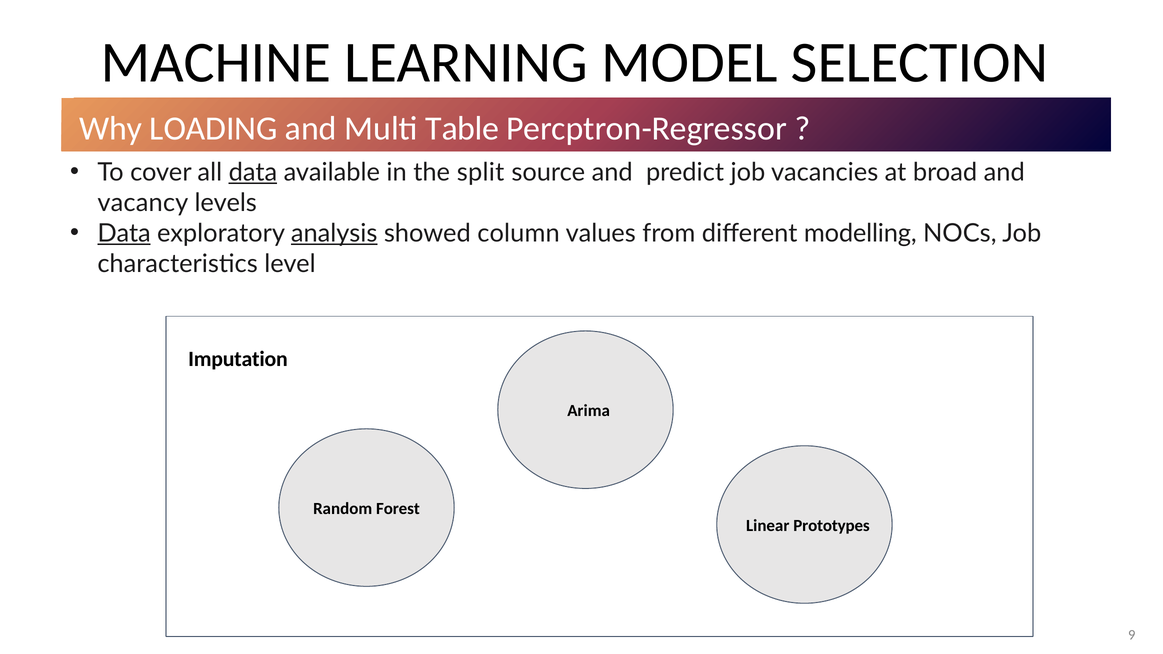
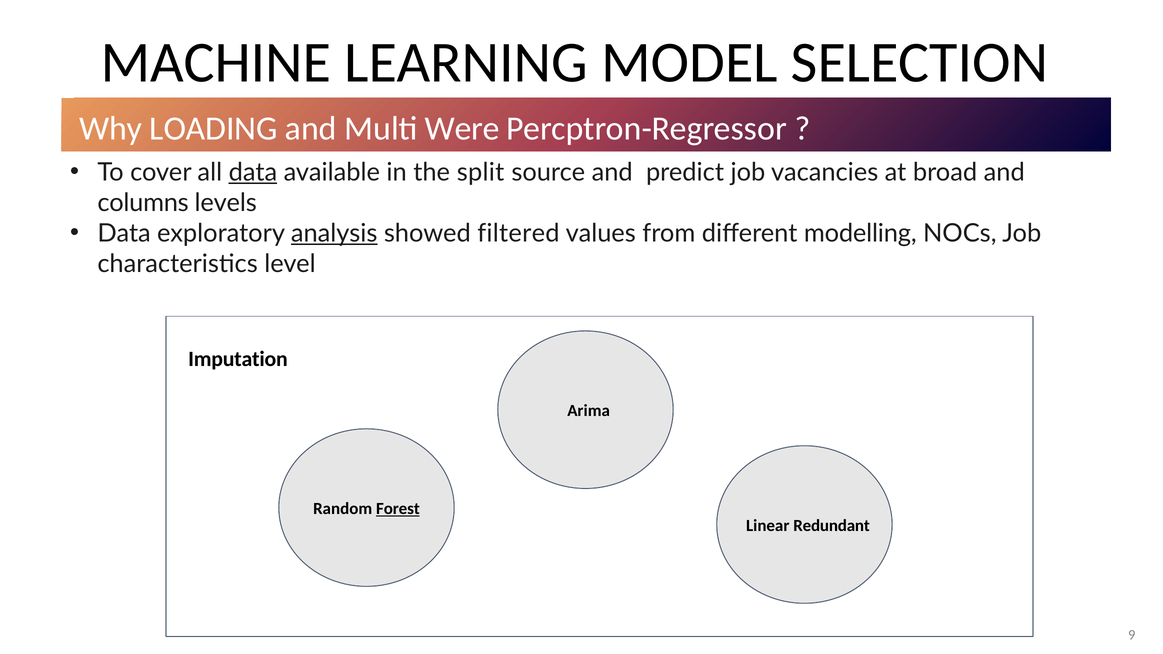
Table: Table -> Were
vacancy: vacancy -> columns
Data at (124, 234) underline: present -> none
column: column -> filtered
Forest underline: none -> present
Prototypes: Prototypes -> Redundant
